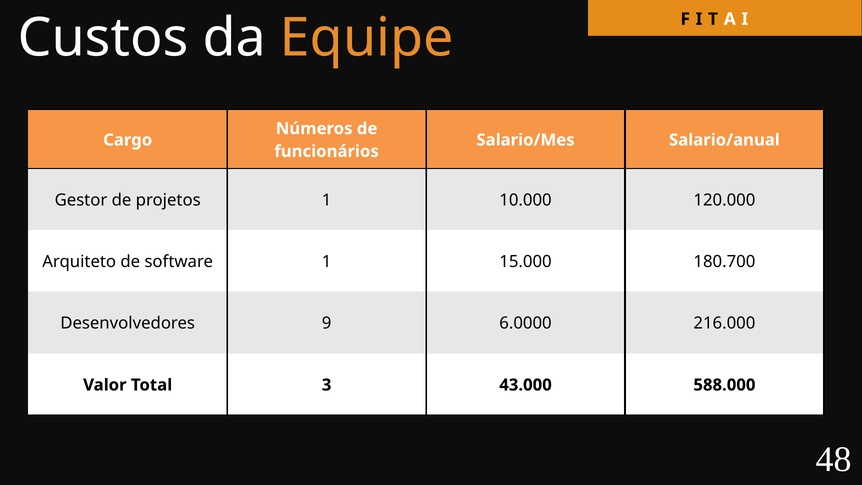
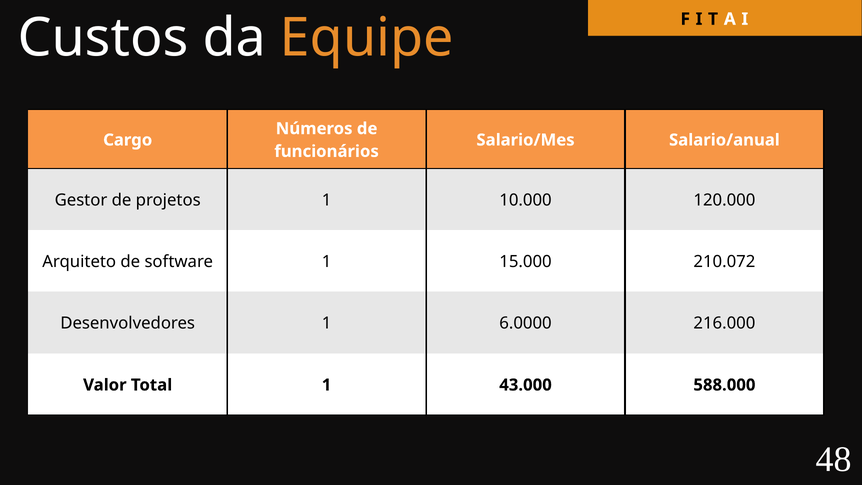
180.700: 180.700 -> 210.072
Desenvolvedores 9: 9 -> 1
Total 3: 3 -> 1
